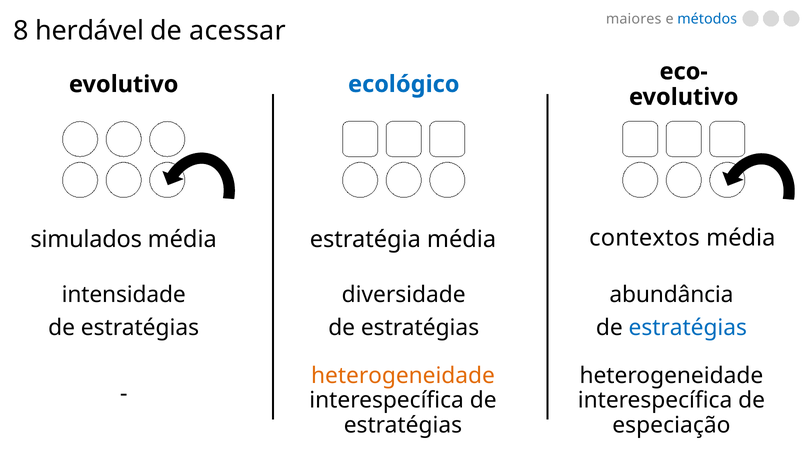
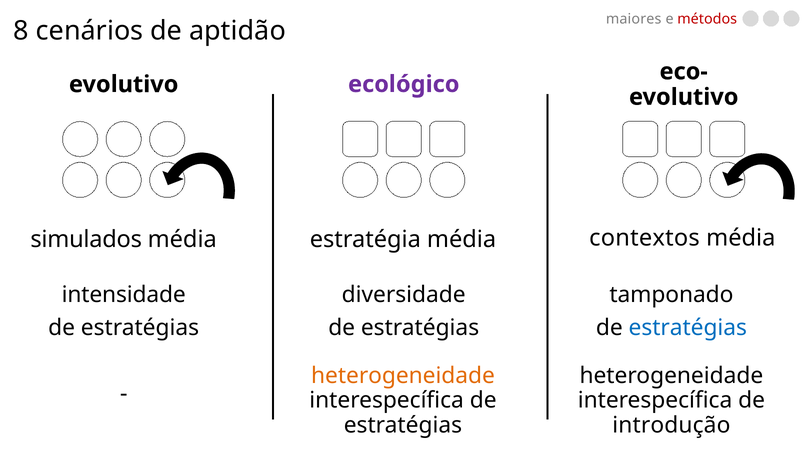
métodos colour: blue -> red
herdável: herdável -> cenários
acessar: acessar -> aptidão
ecológico colour: blue -> purple
abundância: abundância -> tamponado
especiação: especiação -> introdução
